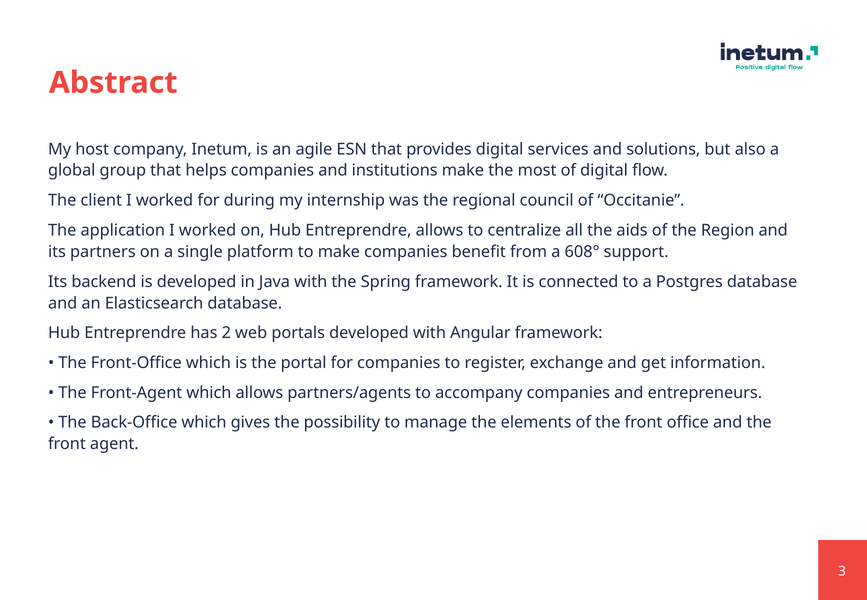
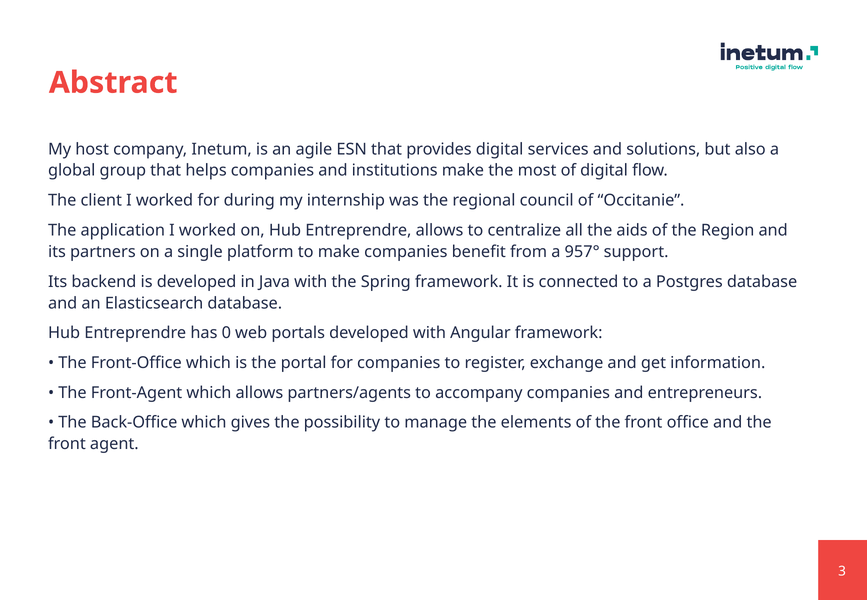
608°: 608° -> 957°
2: 2 -> 0
